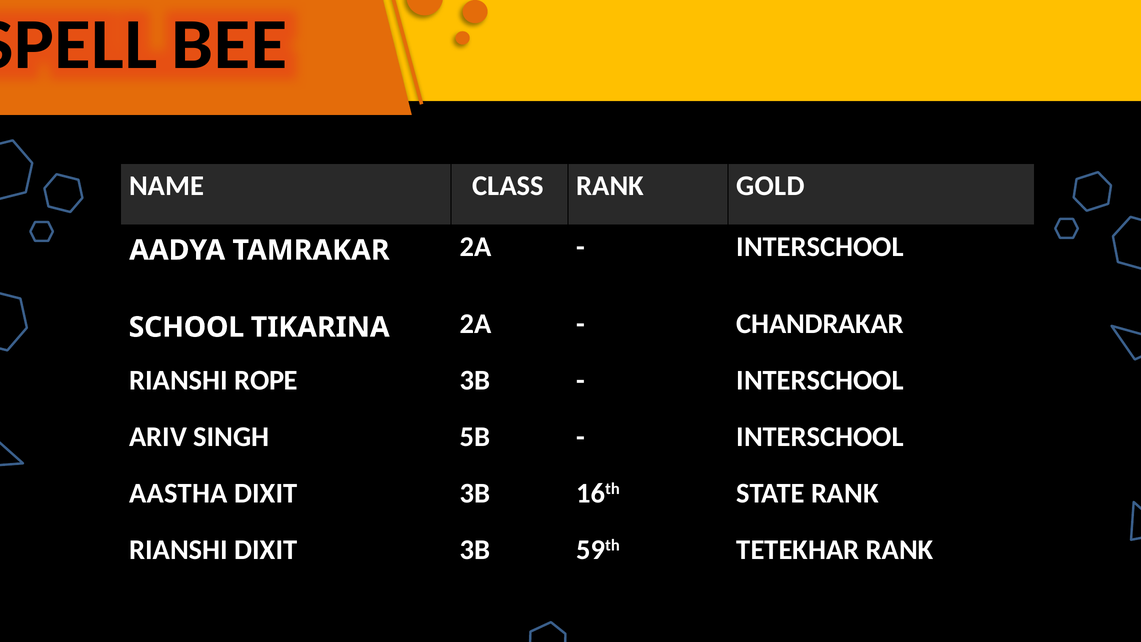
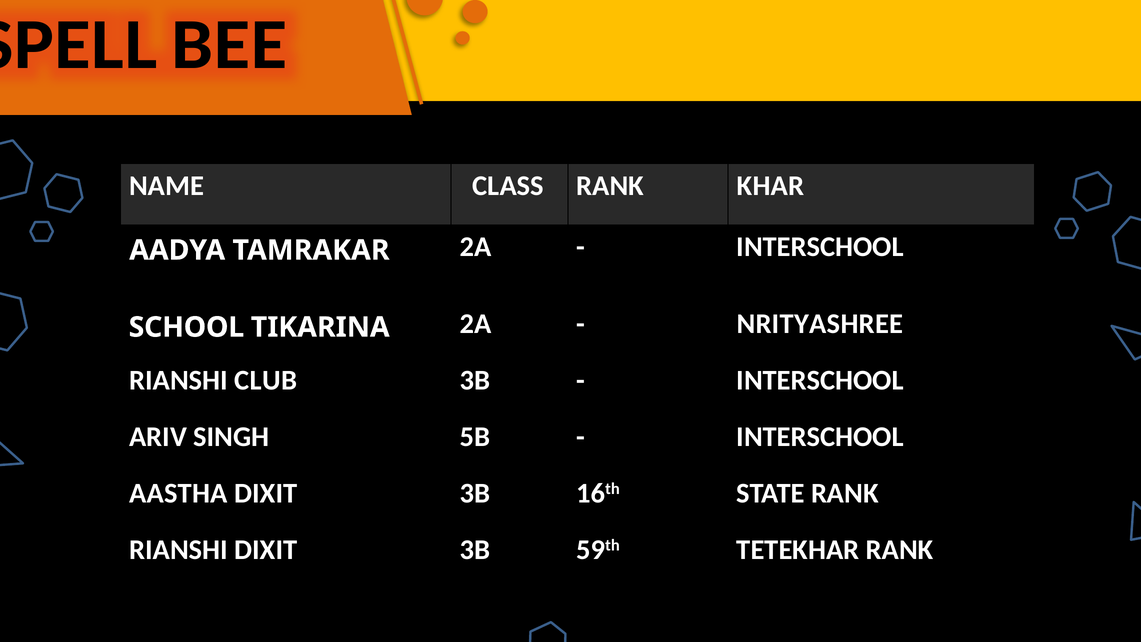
GOLD: GOLD -> KHAR
CHANDRAKAR: CHANDRAKAR -> NRITYASHREE
ROPE: ROPE -> CLUB
